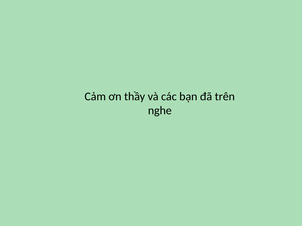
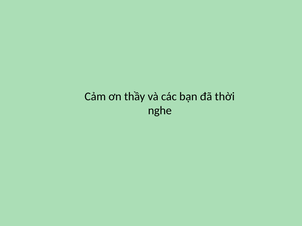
trên: trên -> thời
